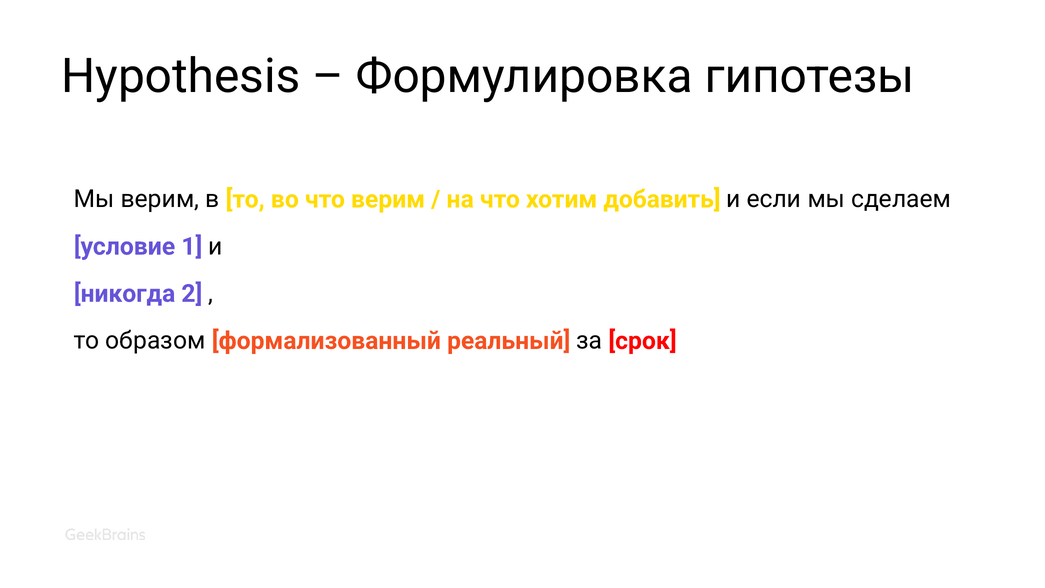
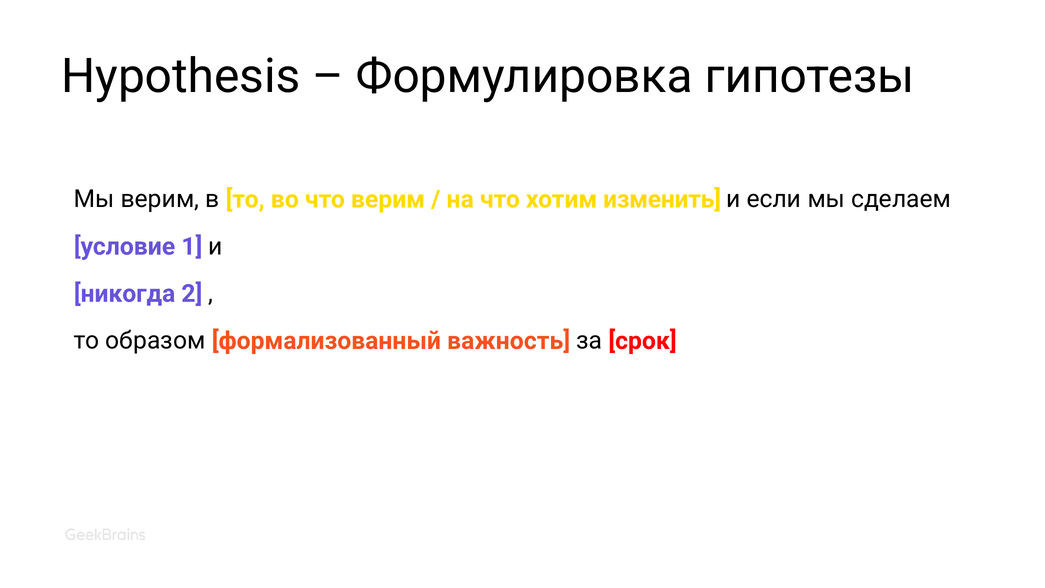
добавить: добавить -> изменить
реальный: реальный -> важность
